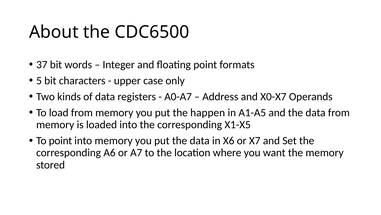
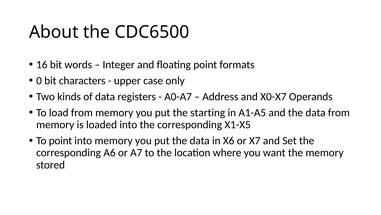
37: 37 -> 16
5: 5 -> 0
happen: happen -> starting
